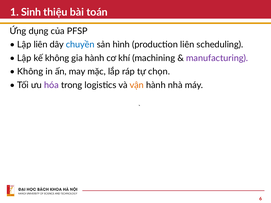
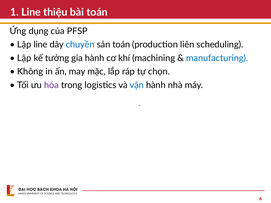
1 Sinh: Sinh -> Line
Lập liên: liên -> line
sản hình: hình -> toán
kế không: không -> tưởng
manufacturing colour: purple -> blue
vận colour: orange -> blue
